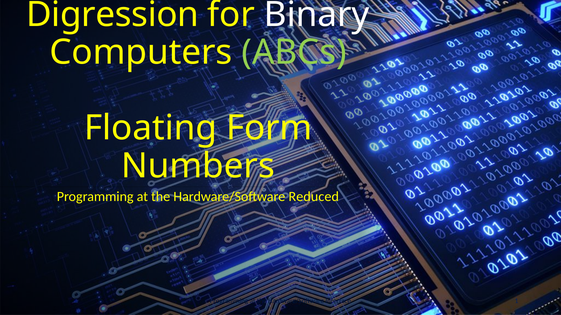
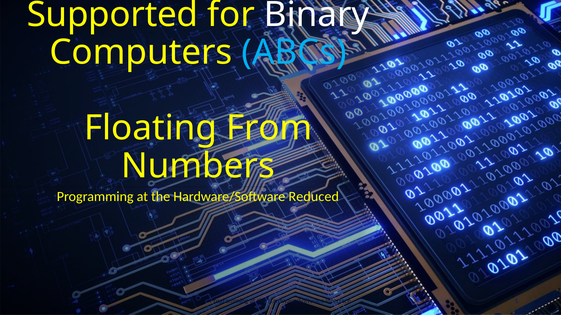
Digression: Digression -> Supported
ABCs colour: light green -> light blue
Form: Form -> From
